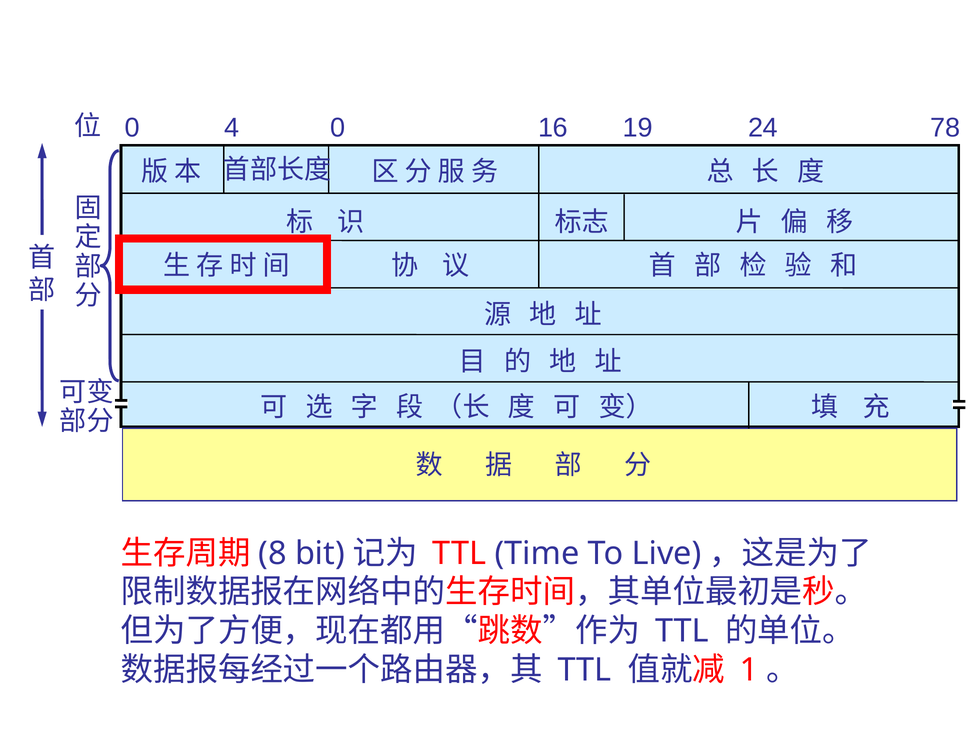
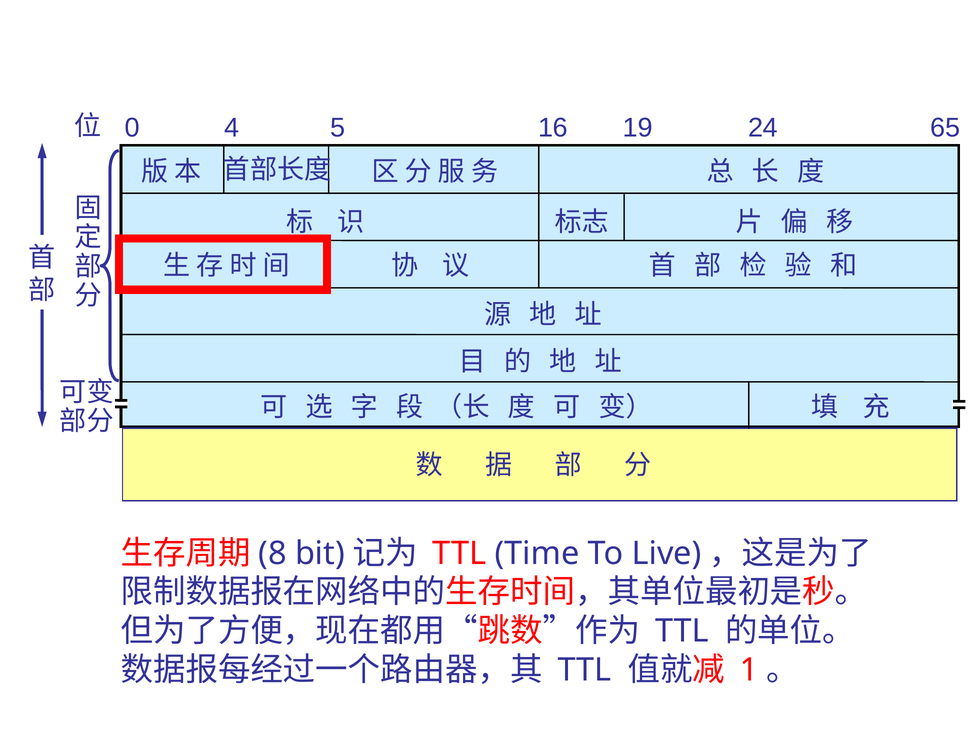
4 0: 0 -> 5
78: 78 -> 65
